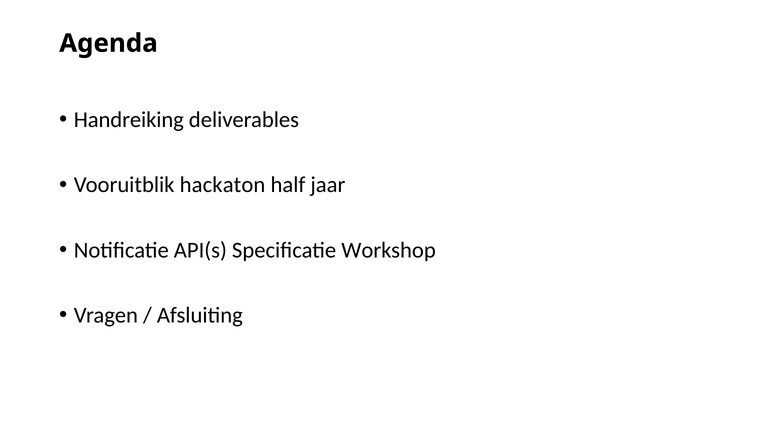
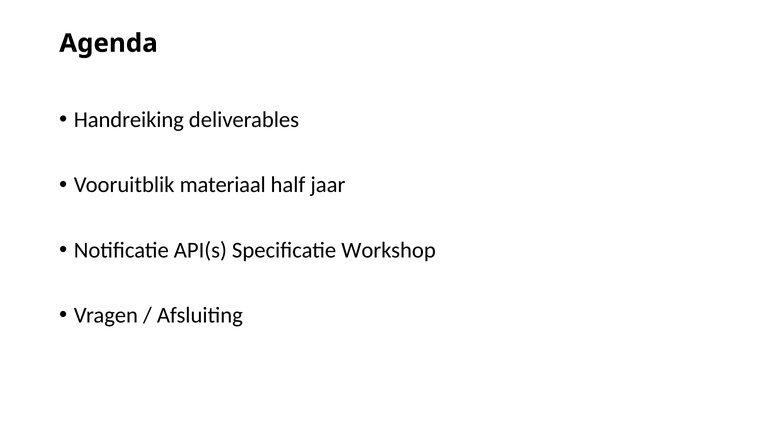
hackaton: hackaton -> materiaal
